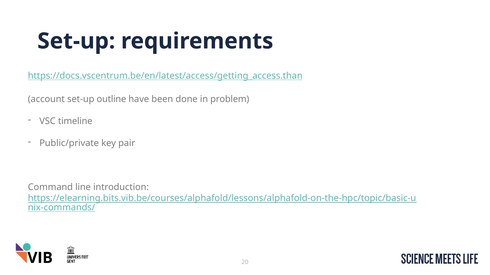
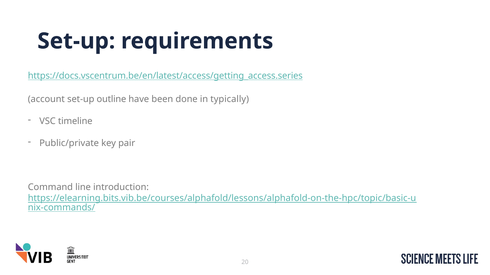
https://docs.vscentrum.be/en/latest/access/getting_access.than: https://docs.vscentrum.be/en/latest/access/getting_access.than -> https://docs.vscentrum.be/en/latest/access/getting_access.series
problem: problem -> typically
